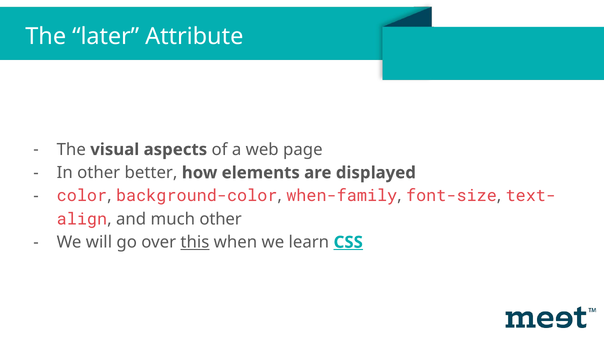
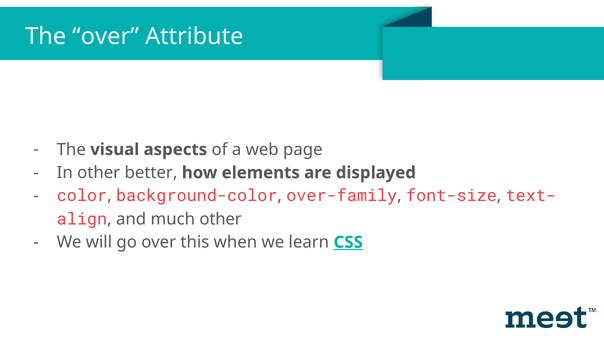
The later: later -> over
when-family: when-family -> over-family
this underline: present -> none
